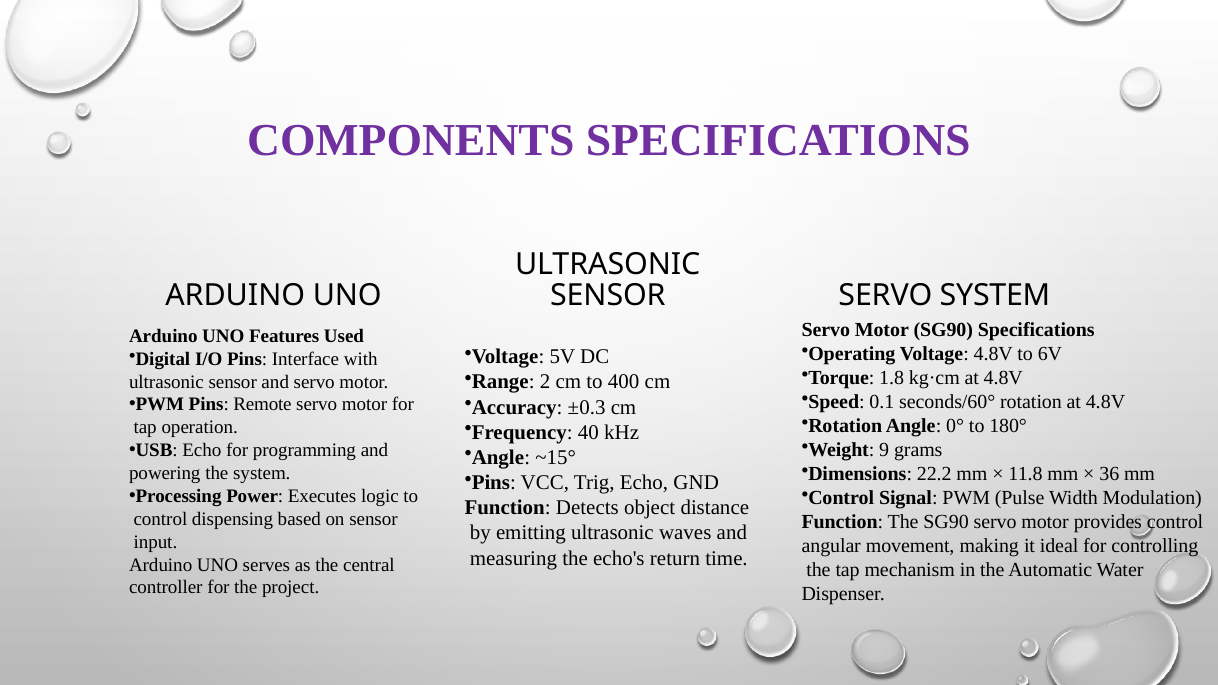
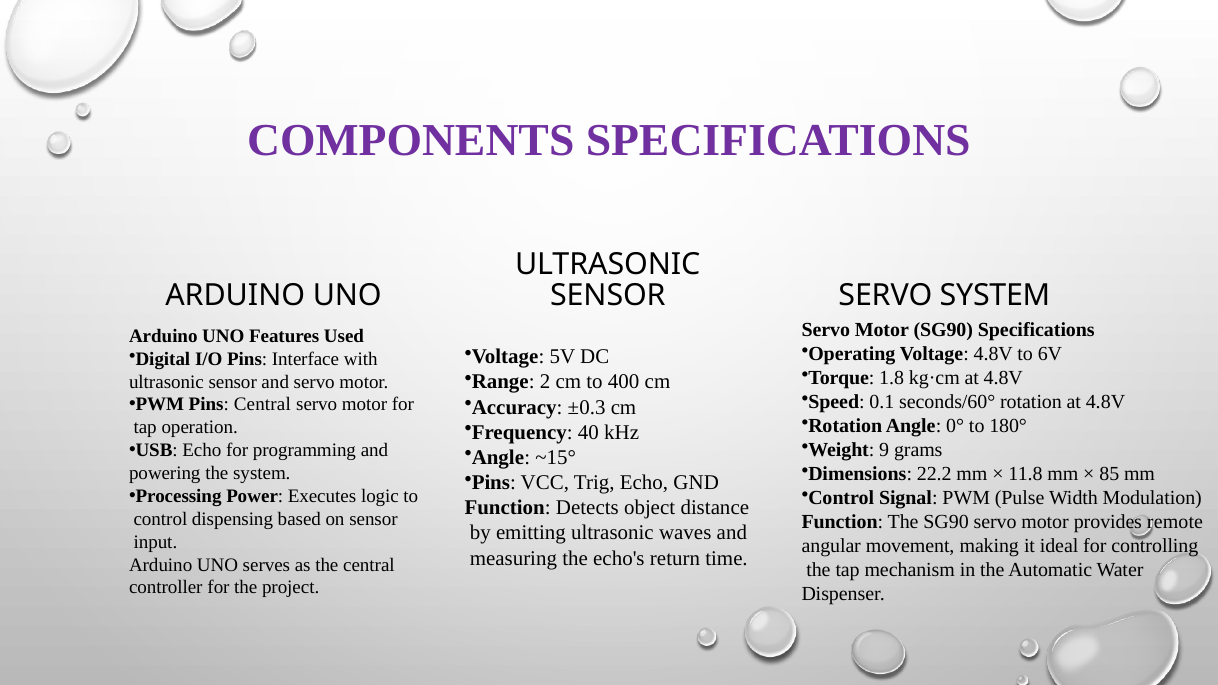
Pins Remote: Remote -> Central
36: 36 -> 85
provides control: control -> remote
